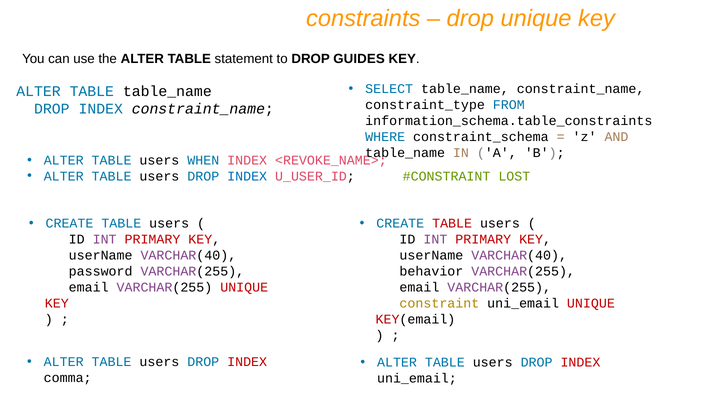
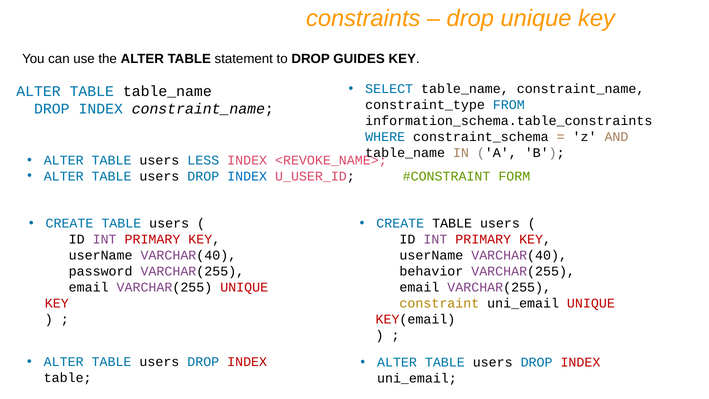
WHEN: WHEN -> LESS
LOST: LOST -> FORM
TABLE at (452, 223) colour: red -> black
comma at (68, 378): comma -> table
